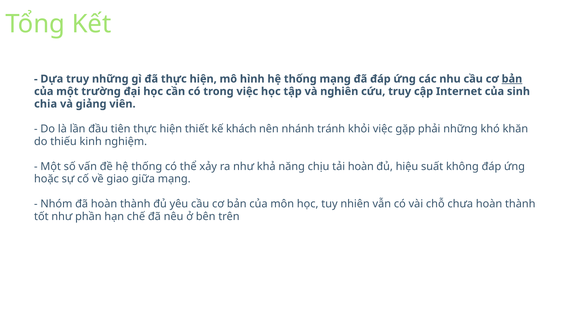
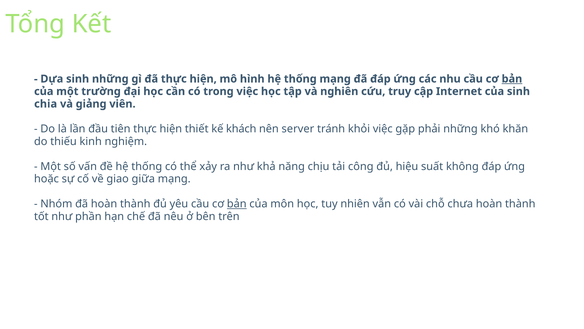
Dựa truy: truy -> sinh
nhánh: nhánh -> server
tải hoàn: hoàn -> công
bản at (237, 204) underline: none -> present
